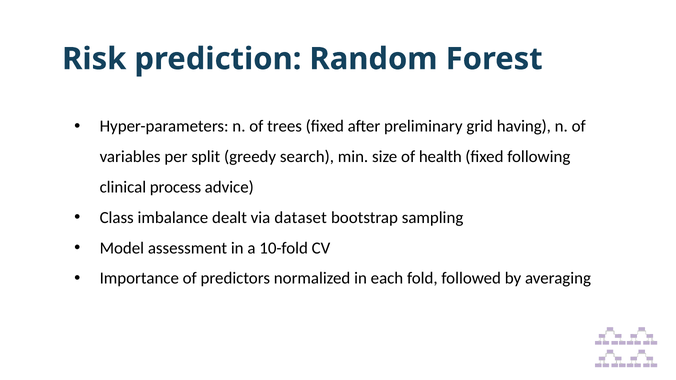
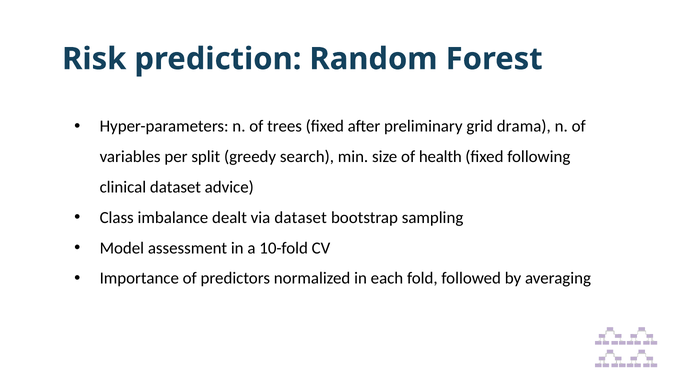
having: having -> drama
clinical process: process -> dataset
